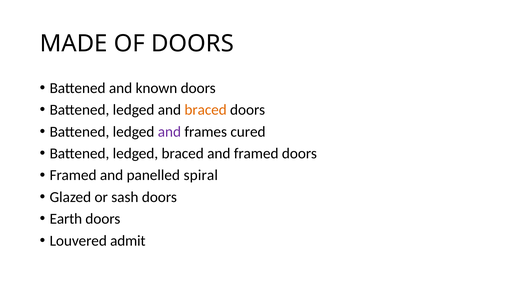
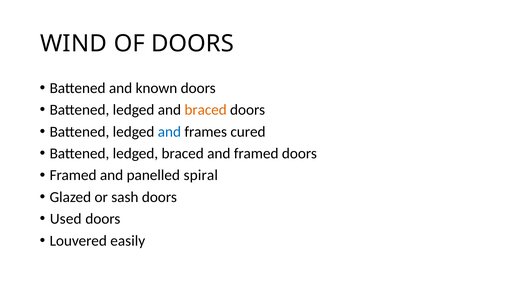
MADE: MADE -> WIND
and at (169, 132) colour: purple -> blue
Earth: Earth -> Used
admit: admit -> easily
